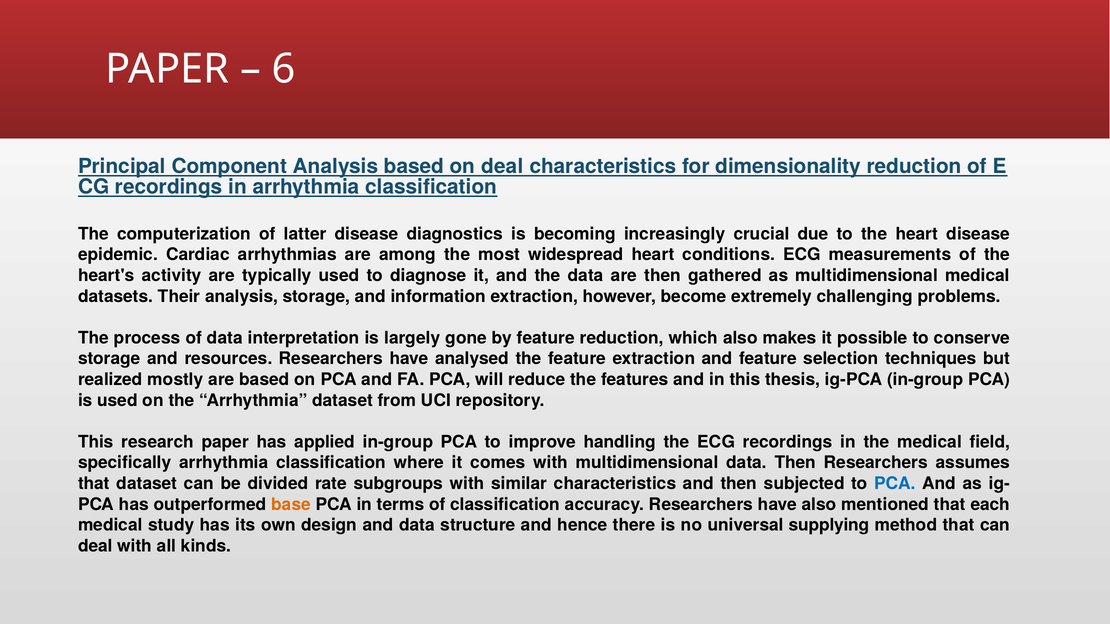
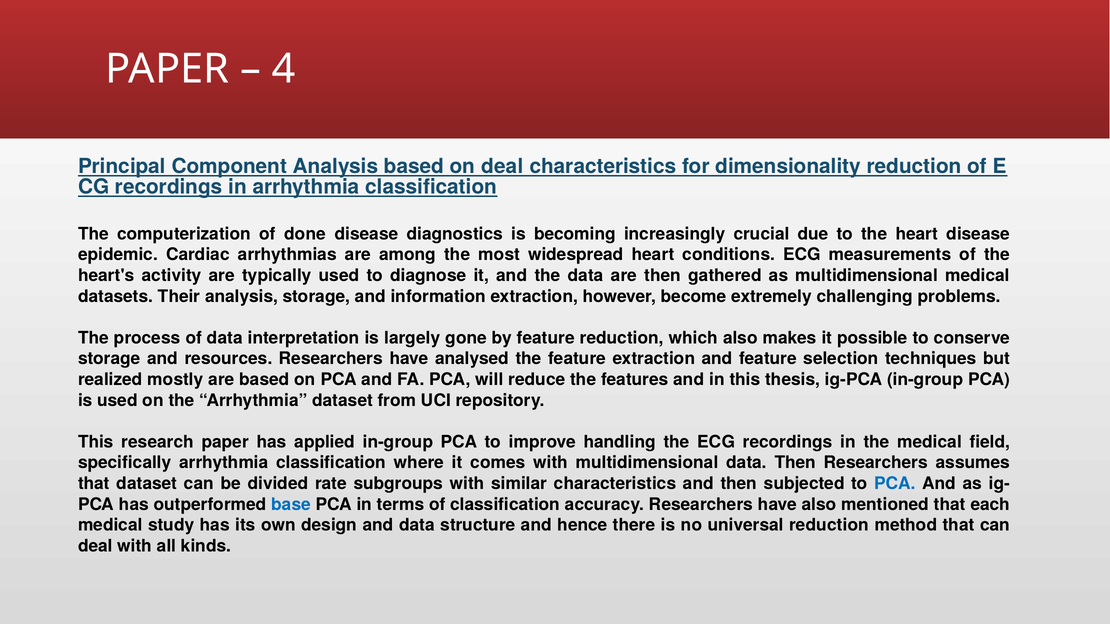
6: 6 -> 4
latter: latter -> done
base colour: orange -> blue
universal supplying: supplying -> reduction
